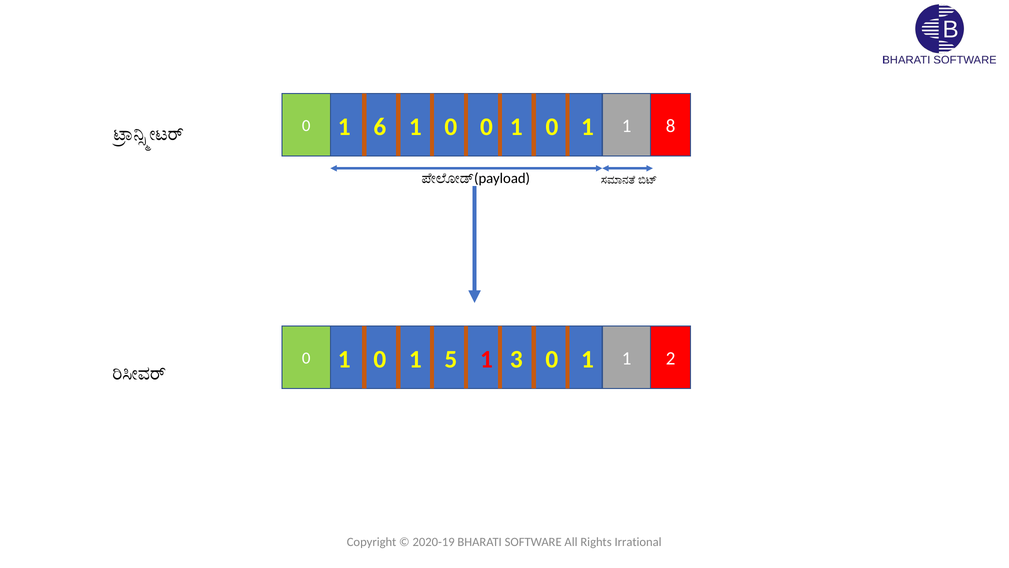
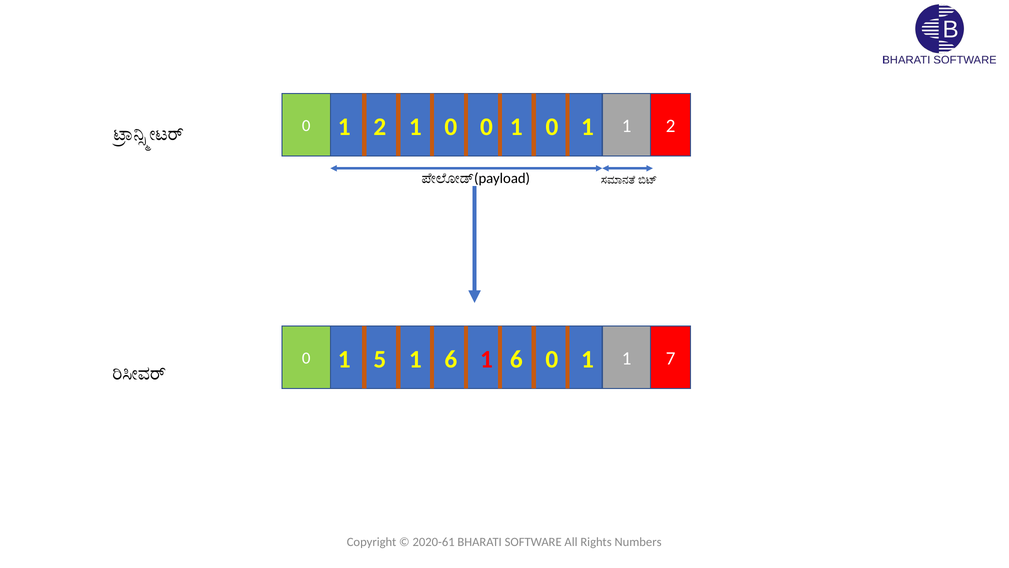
6 at (380, 127): 6 -> 2
0 1 8: 8 -> 2
0 at (380, 359): 0 -> 5
5 at (451, 359): 5 -> 6
3 at (516, 359): 3 -> 6
2: 2 -> 7
2020-19: 2020-19 -> 2020-61
Irrational: Irrational -> Numbers
